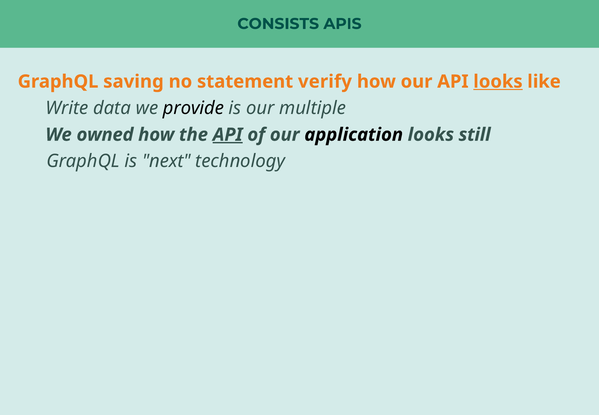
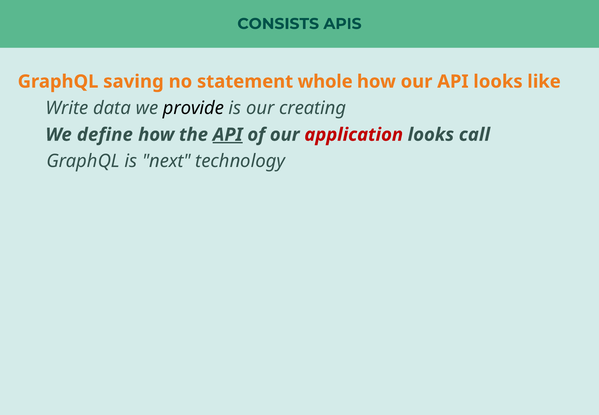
verify: verify -> whole
looks at (498, 82) underline: present -> none
multiple: multiple -> creating
owned: owned -> define
application colour: black -> red
still: still -> call
